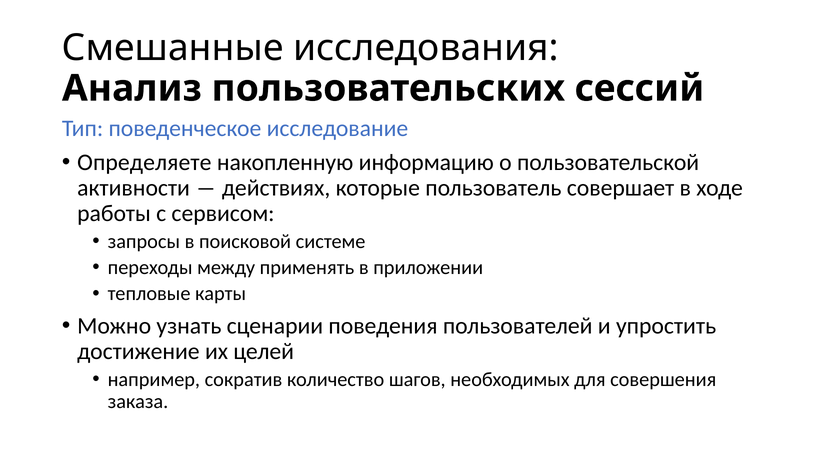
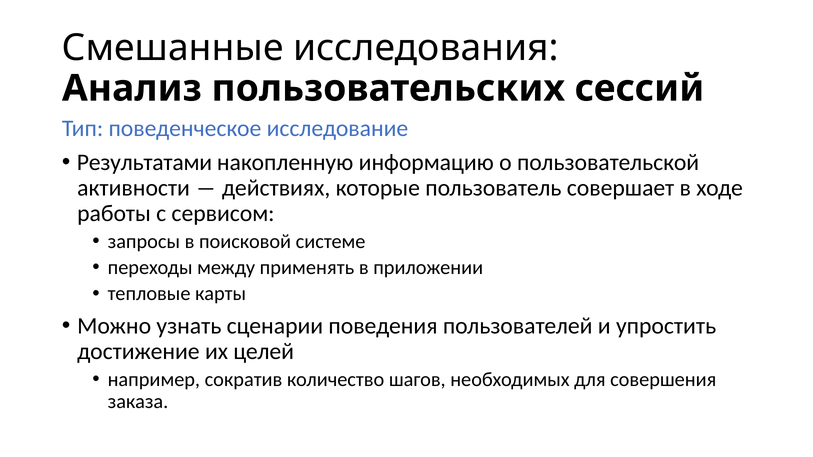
Определяете: Определяете -> Результатами
